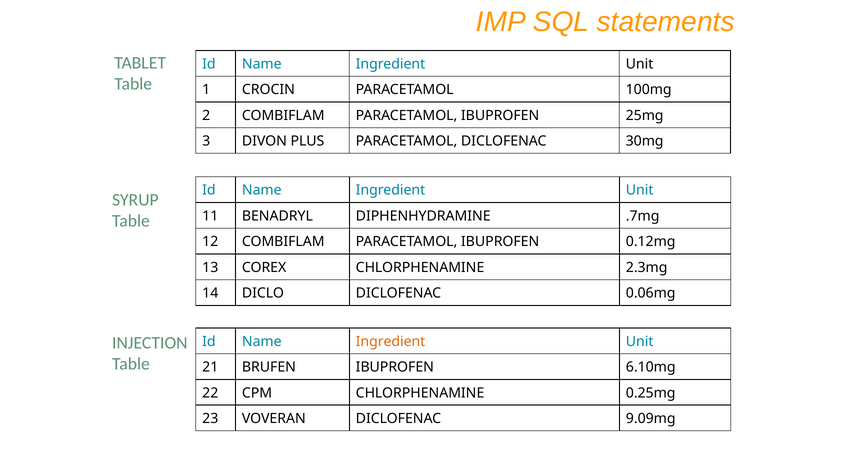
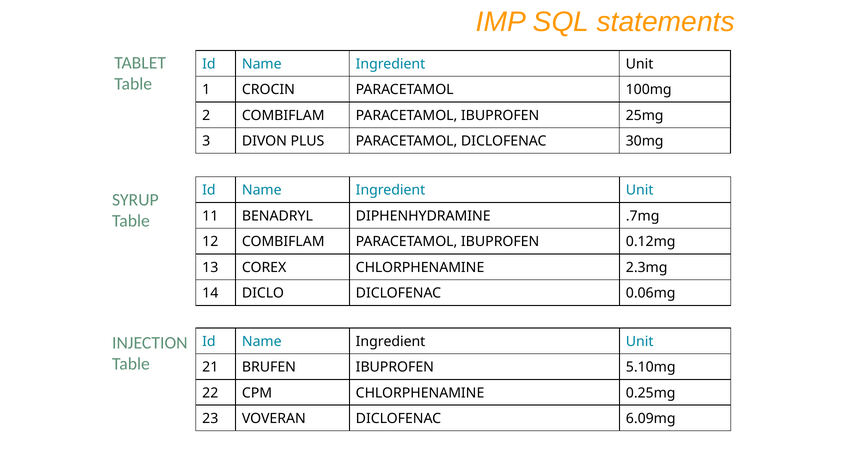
Ingredient at (391, 342) colour: orange -> black
6.10mg: 6.10mg -> 5.10mg
9.09mg: 9.09mg -> 6.09mg
